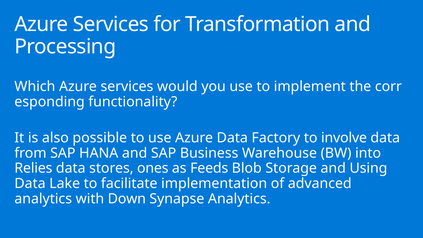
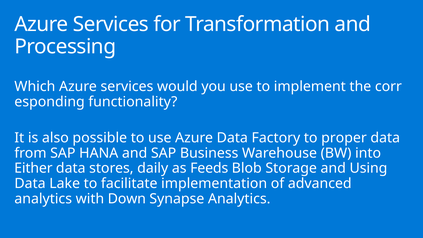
involve: involve -> proper
Relies: Relies -> Either
ones: ones -> daily
